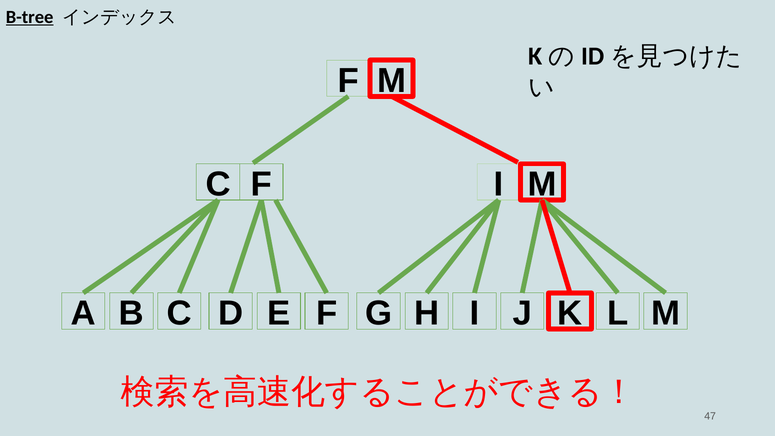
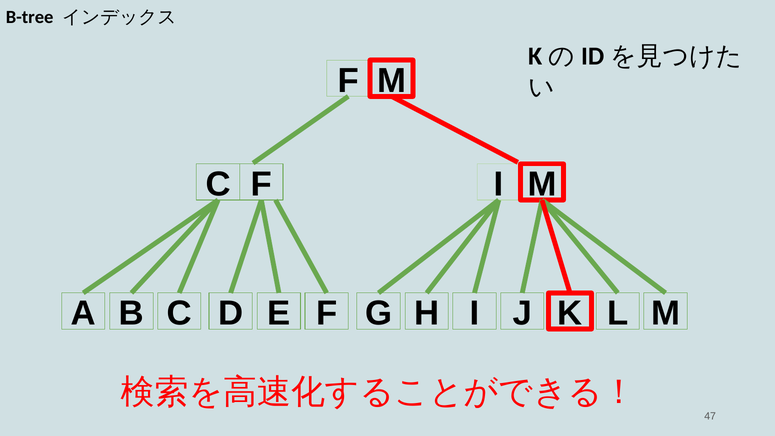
B-tree underline: present -> none
